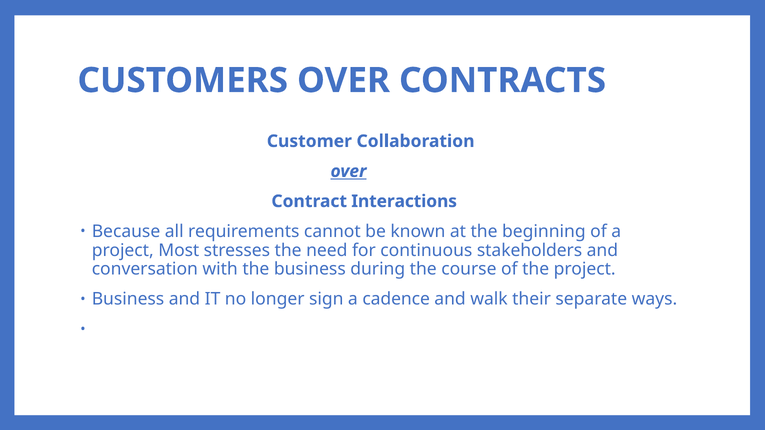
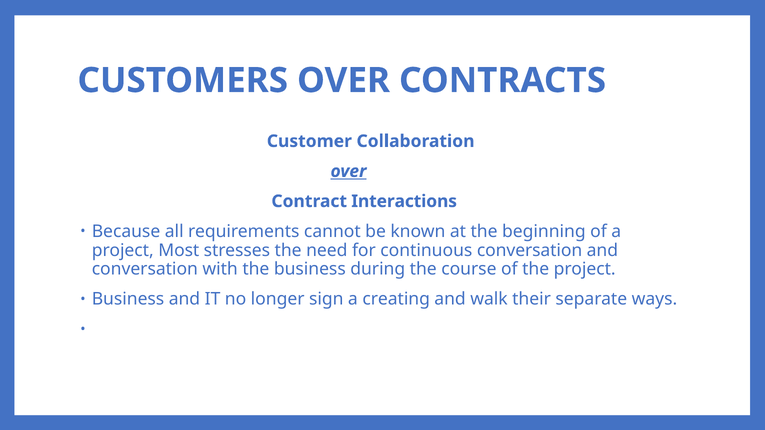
continuous stakeholders: stakeholders -> conversation
cadence: cadence -> creating
